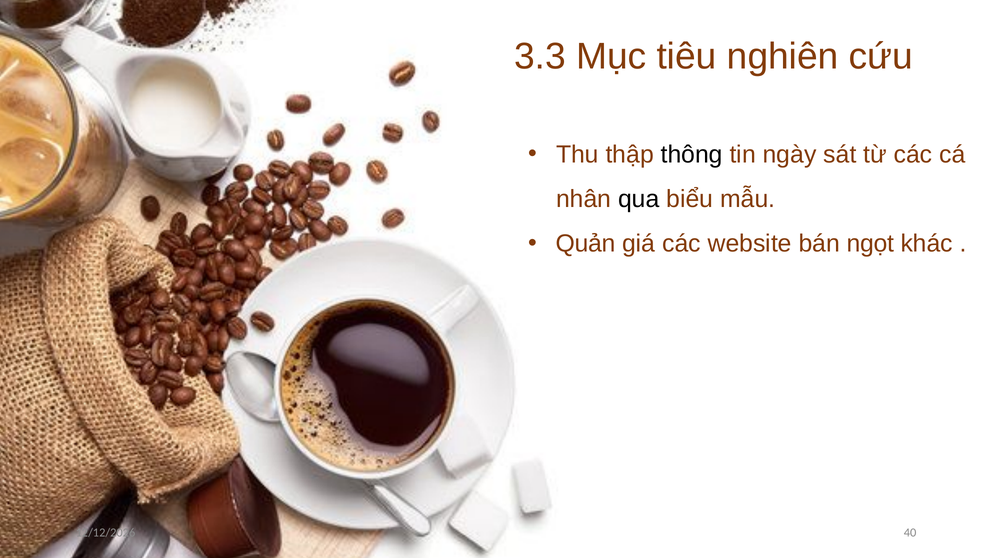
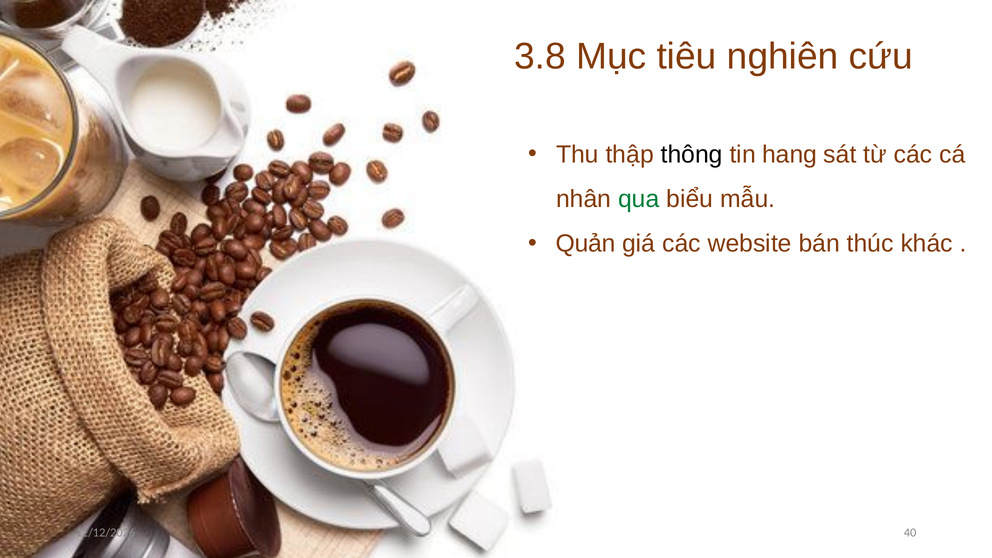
3.3: 3.3 -> 3.8
ngày: ngày -> hang
qua colour: black -> green
ngọt: ngọt -> thúc
